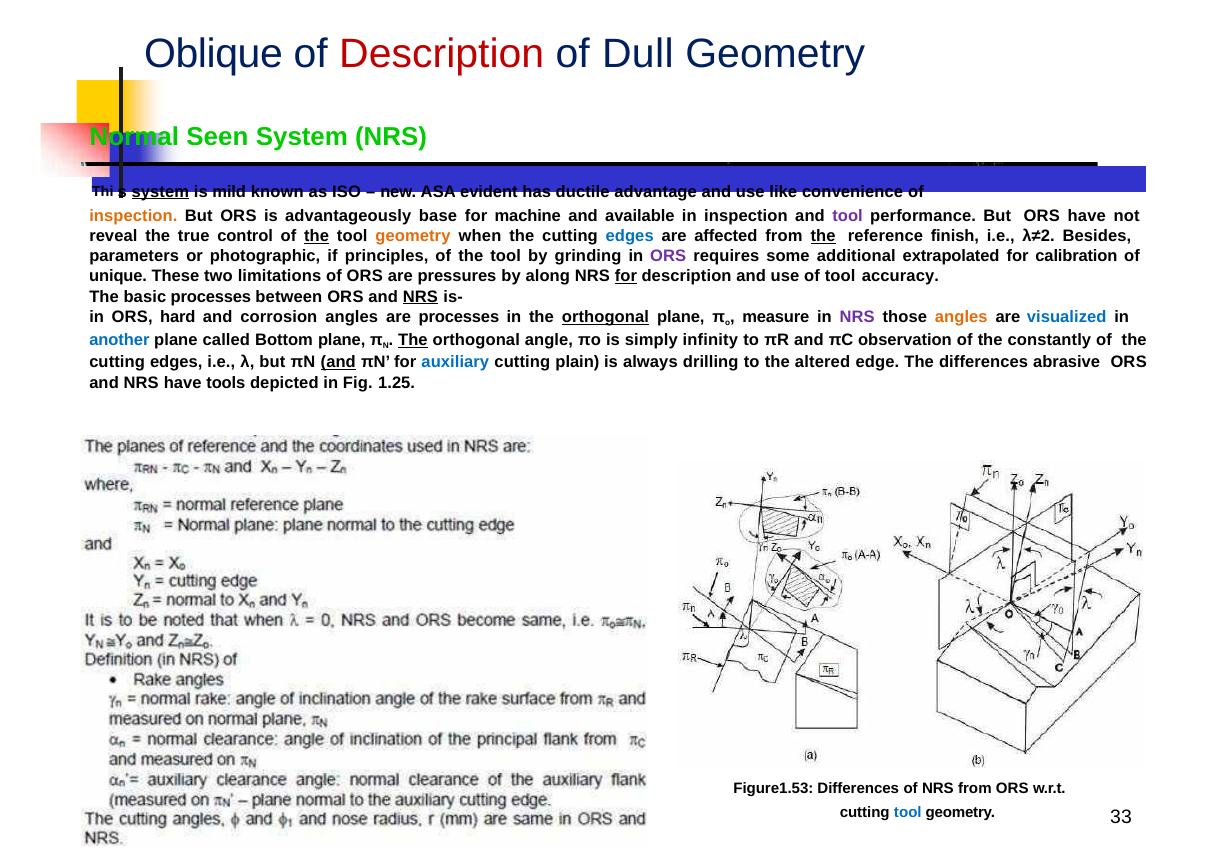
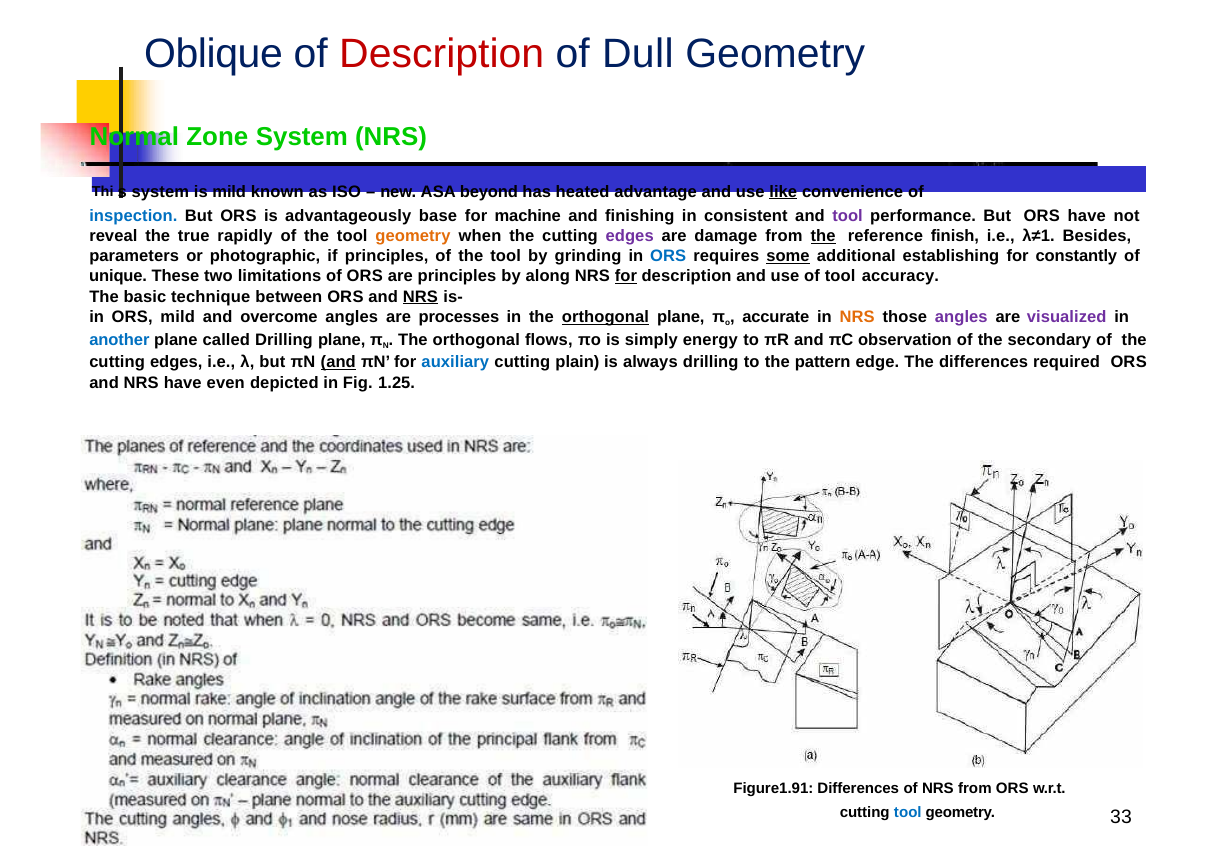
Seen: Seen -> Zone
system at (160, 192) underline: present -> none
evident: evident -> beyond
ductile: ductile -> heated
like underline: none -> present
inspection at (133, 216) colour: orange -> blue
available: available -> finishing
in inspection: inspection -> consistent
control: control -> rapidly
the at (317, 236) underline: present -> none
edges at (630, 236) colour: blue -> purple
affected: affected -> damage
λ≠2: λ≠2 -> λ≠1
ORS at (668, 256) colour: purple -> blue
some underline: none -> present
extrapolated: extrapolated -> establishing
calibration: calibration -> constantly
are pressures: pressures -> principles
basic processes: processes -> technique
ORS hard: hard -> mild
corrosion: corrosion -> overcome
measure: measure -> accurate
NRS at (857, 317) colour: purple -> orange
angles at (961, 317) colour: orange -> purple
visualized colour: blue -> purple
called Bottom: Bottom -> Drilling
The at (413, 340) underline: present -> none
angle: angle -> flows
infinity: infinity -> energy
constantly: constantly -> secondary
altered: altered -> pattern
abrasive: abrasive -> required
tools: tools -> even
Figure1.53: Figure1.53 -> Figure1.91
